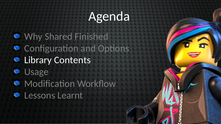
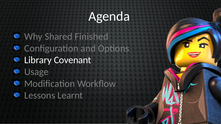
Contents: Contents -> Covenant
